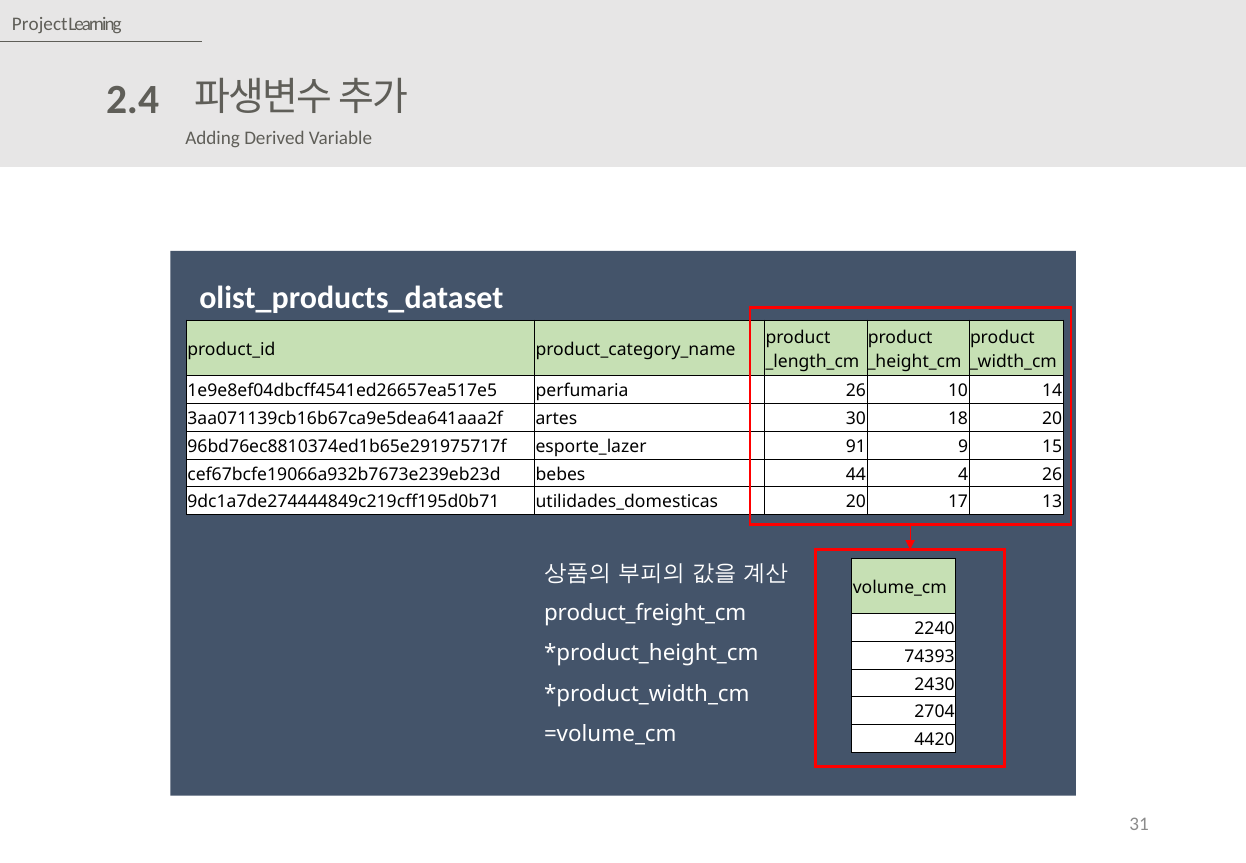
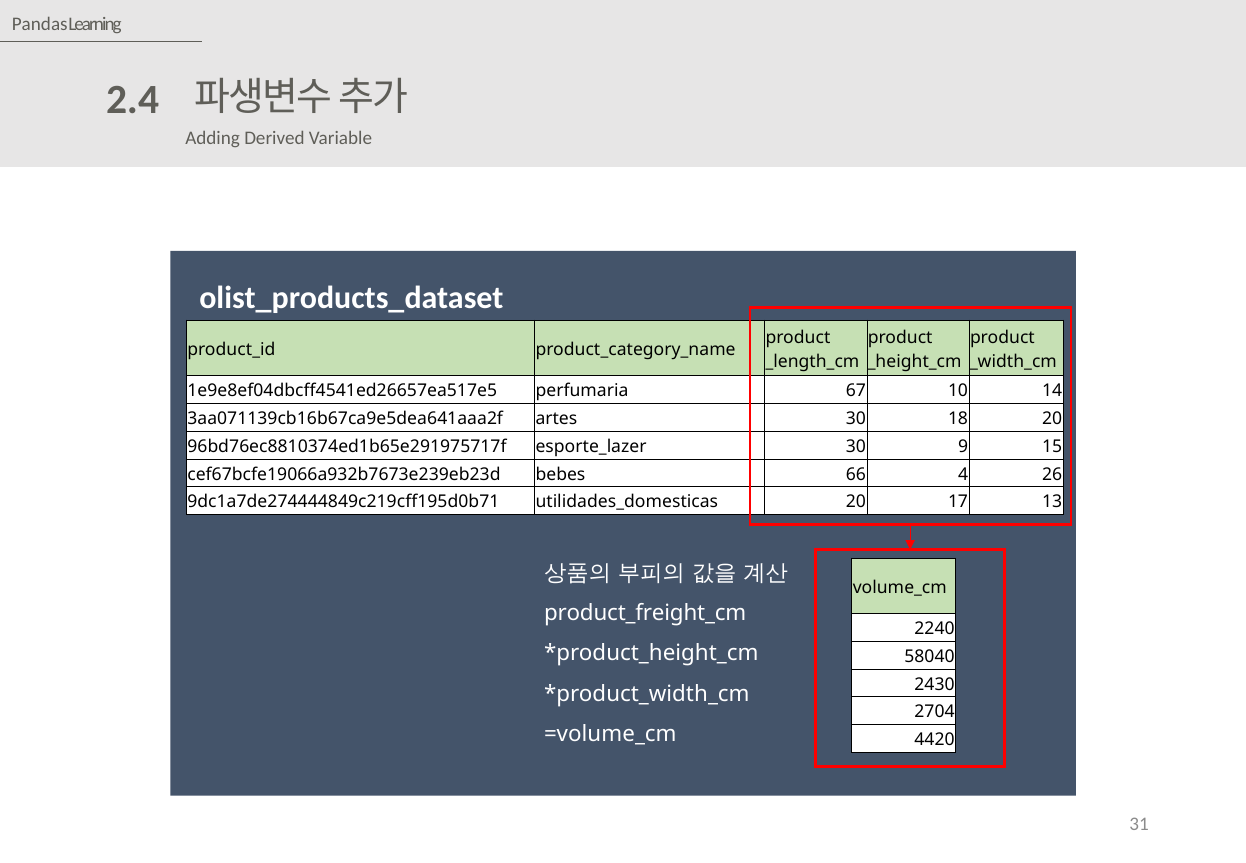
Project: Project -> Pandas
perfumaria 26: 26 -> 67
91 at (856, 446): 91 -> 30
44: 44 -> 66
74393: 74393 -> 58040
